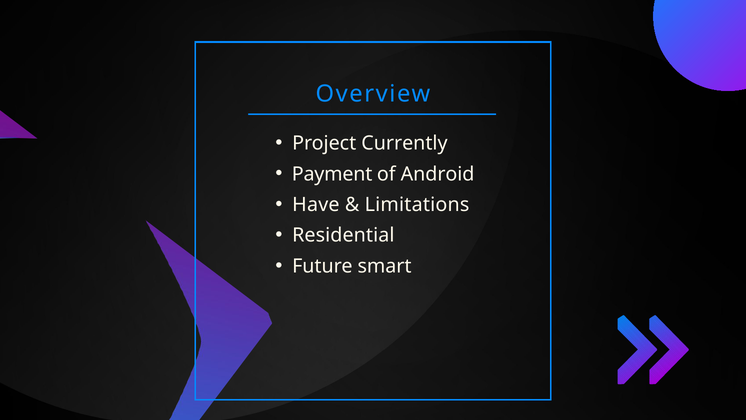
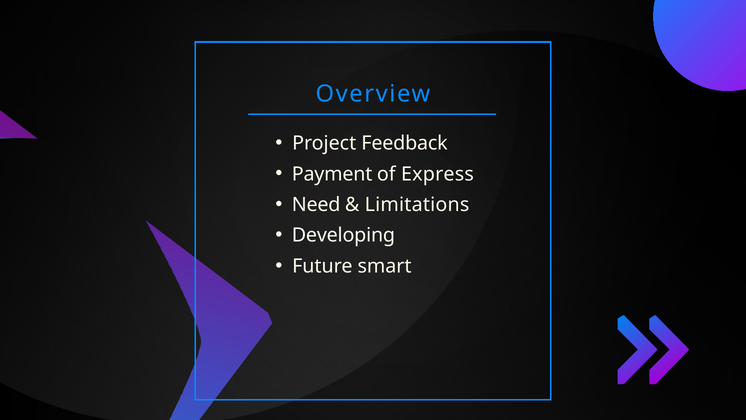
Currently: Currently -> Feedback
Android: Android -> Express
Have: Have -> Need
Residential: Residential -> Developing
